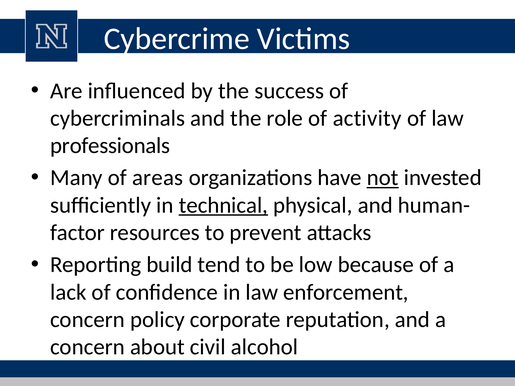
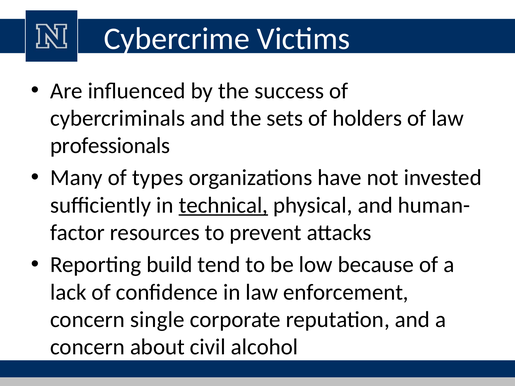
role: role -> sets
activity: activity -> holders
areas: areas -> types
not underline: present -> none
policy: policy -> single
